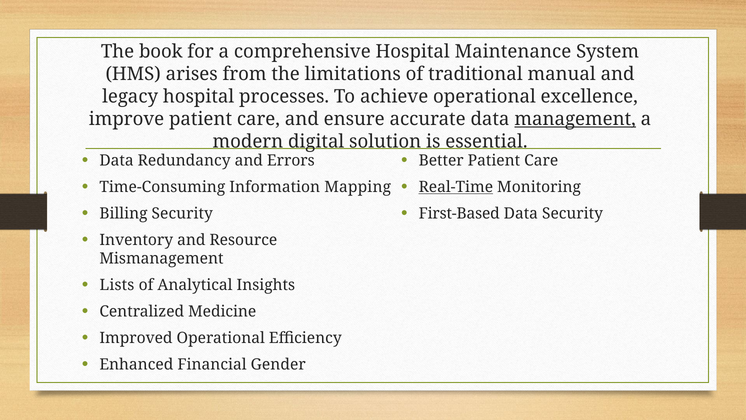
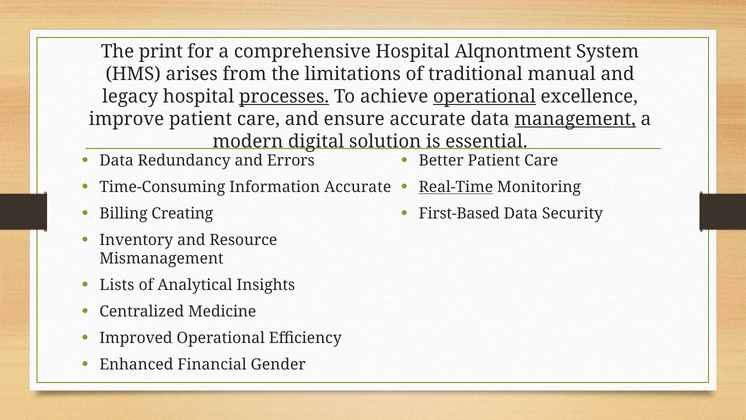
book: book -> print
Maintenance: Maintenance -> Alqnontment
processes underline: none -> present
operational at (484, 96) underline: none -> present
Information Mapping: Mapping -> Accurate
Billing Security: Security -> Creating
